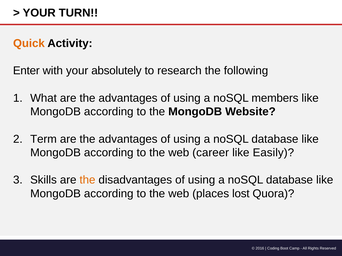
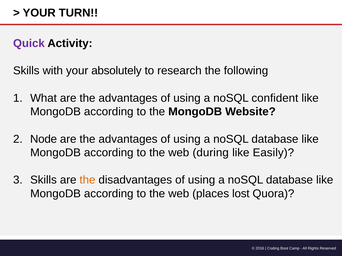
Quick colour: orange -> purple
Enter at (26, 71): Enter -> Skills
members: members -> confident
Term: Term -> Node
career: career -> during
